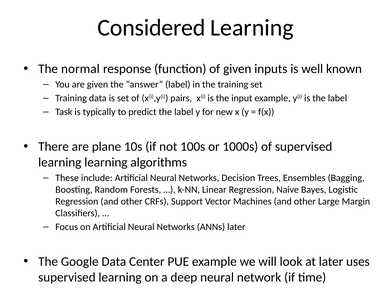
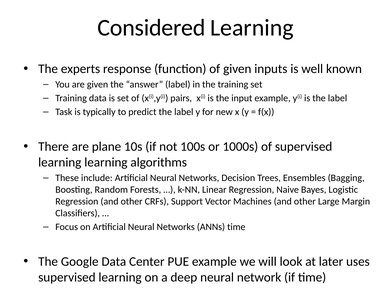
normal: normal -> experts
ANNs later: later -> time
